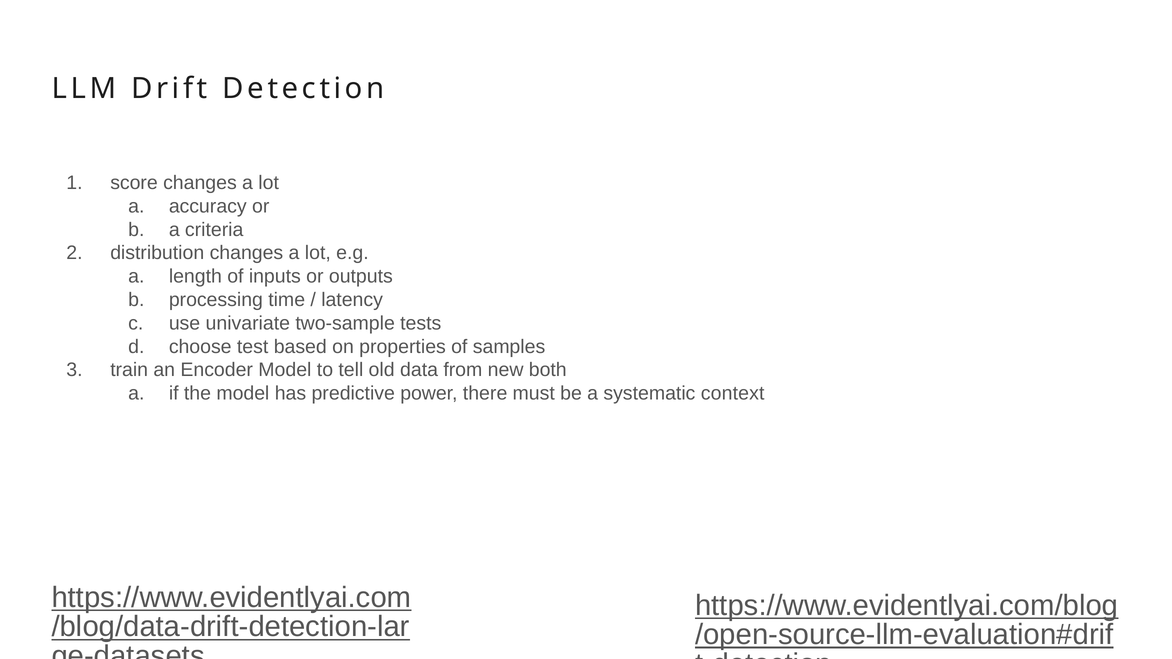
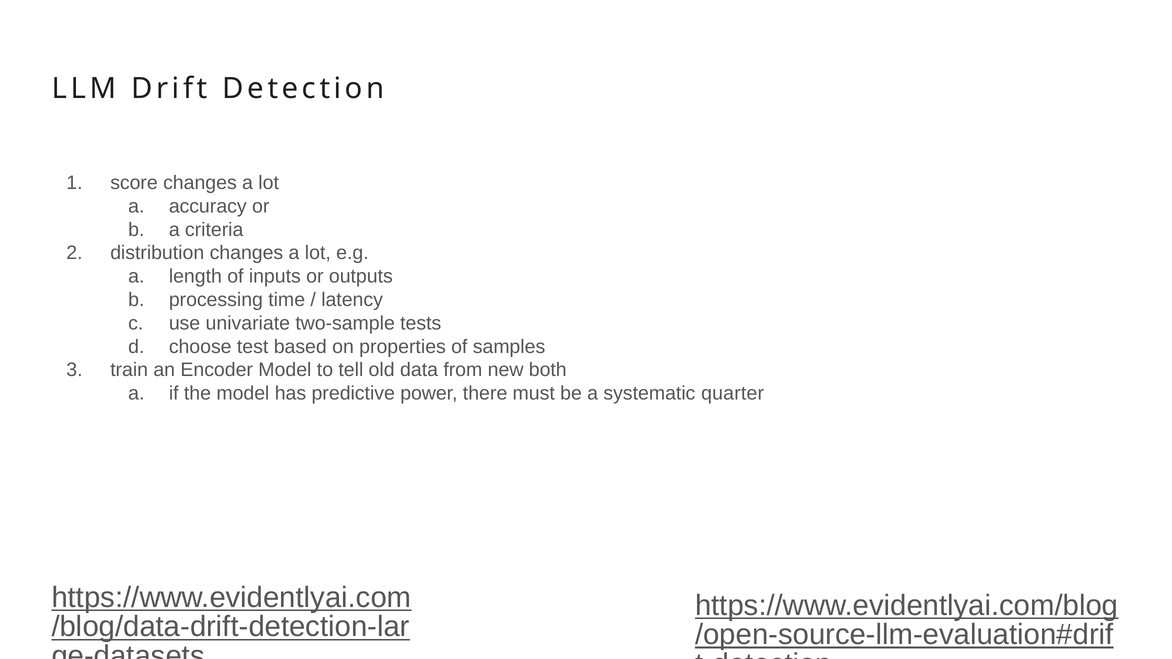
context: context -> quarter
